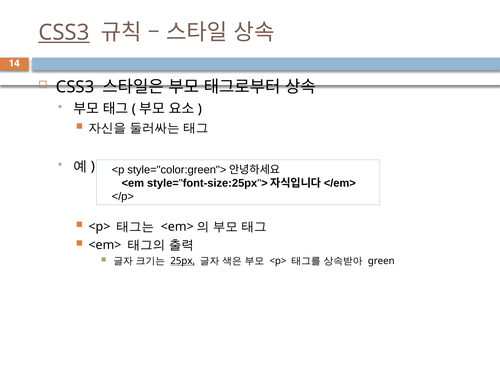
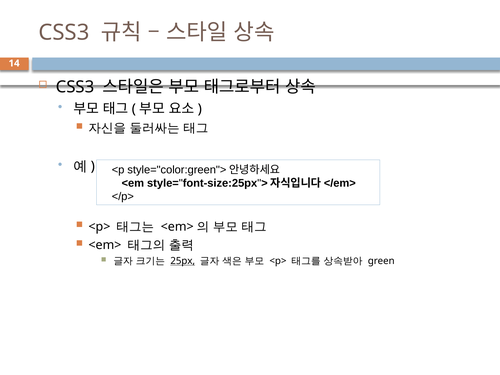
CSS3 at (64, 33) underline: present -> none
